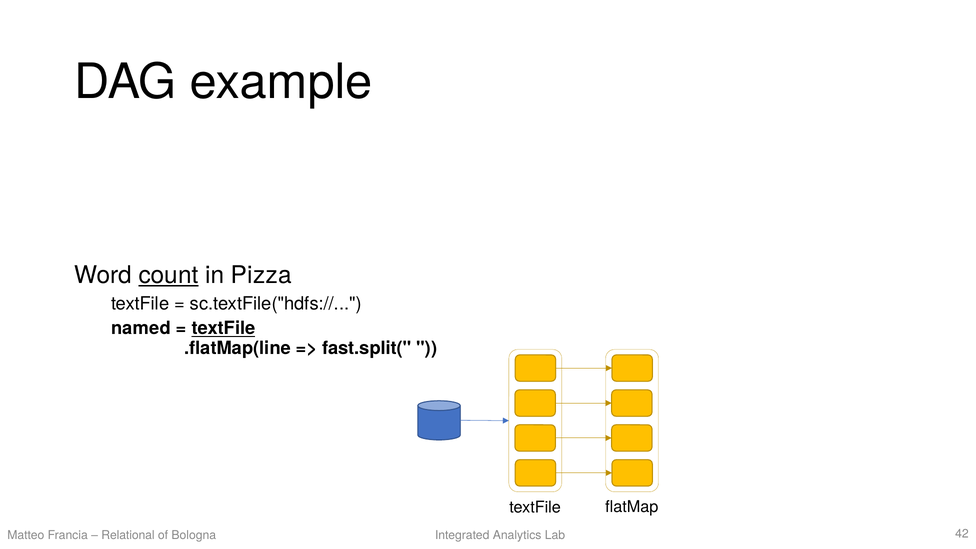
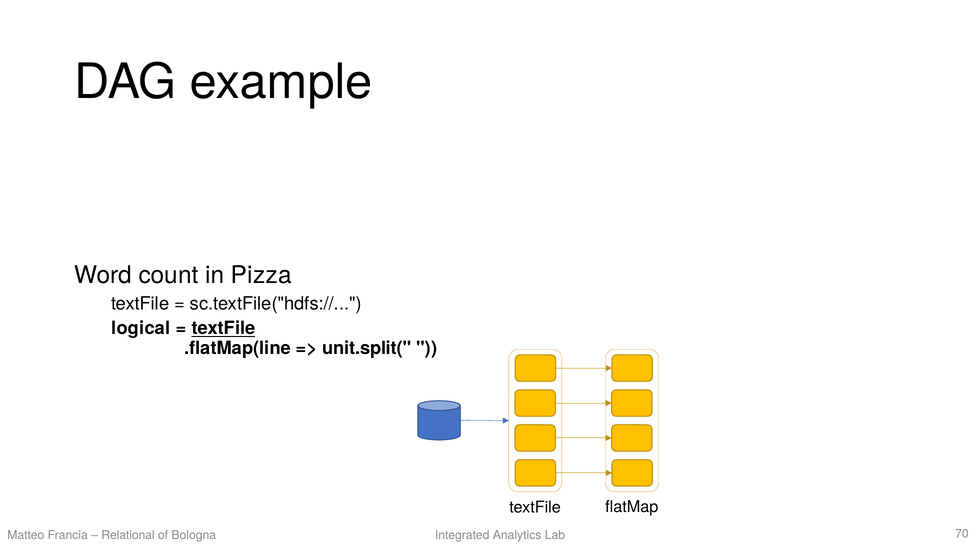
count underline: present -> none
named: named -> logical
fast.split(: fast.split( -> unit.split(
42: 42 -> 70
